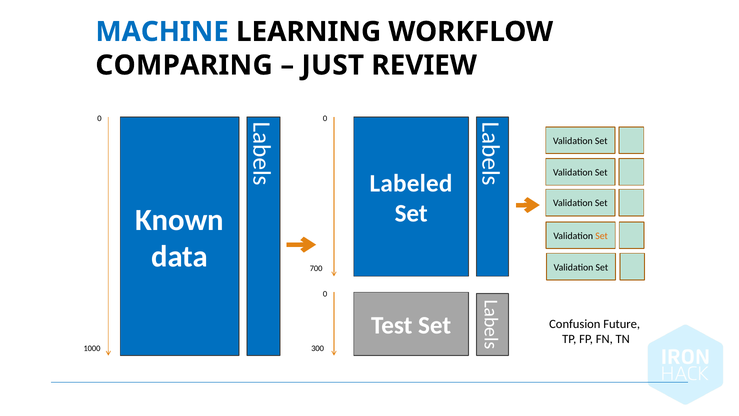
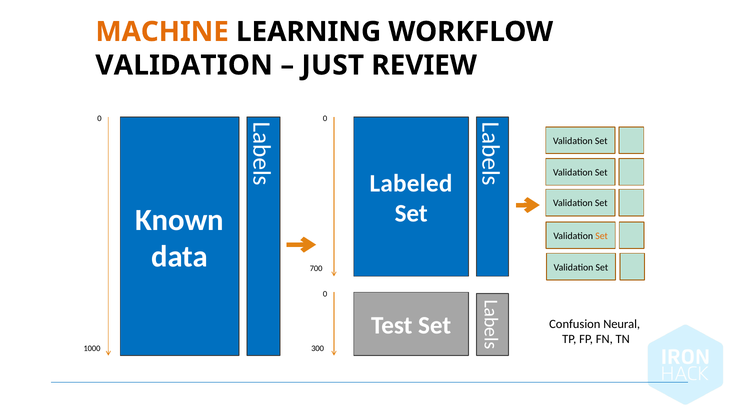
MACHINE colour: blue -> orange
COMPARING at (184, 65): COMPARING -> VALIDATION
Future: Future -> Neural
